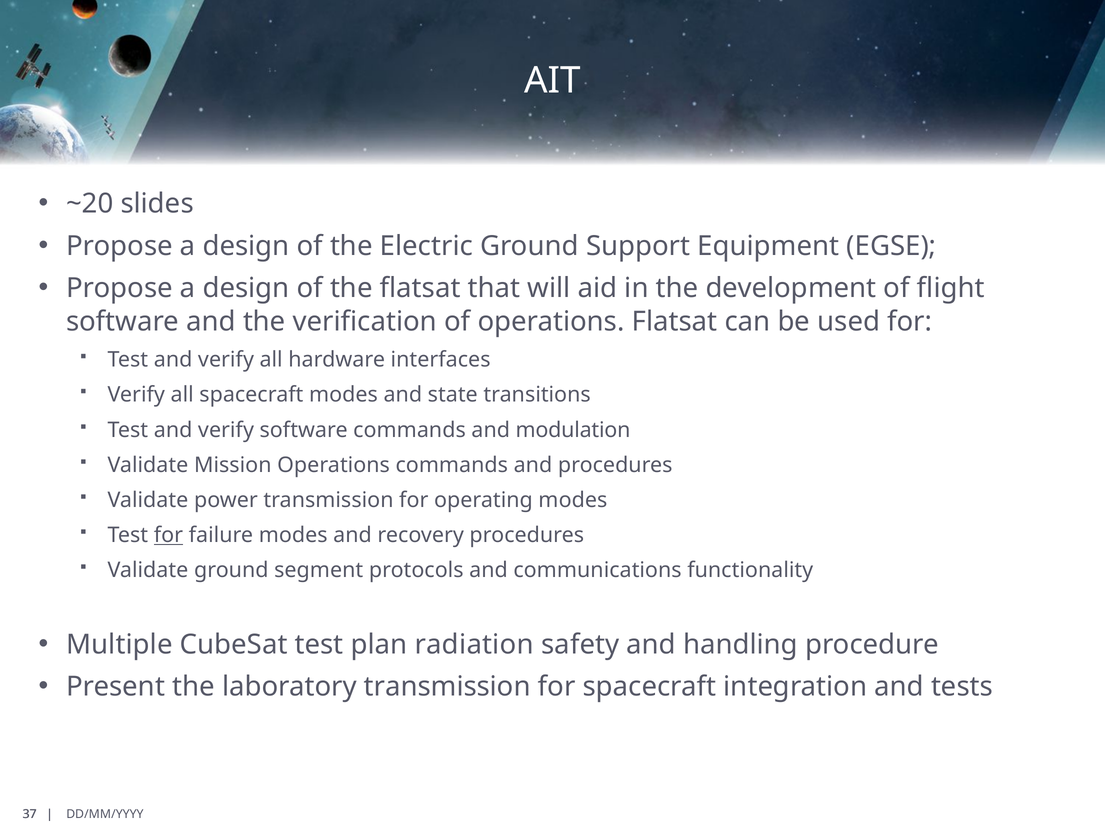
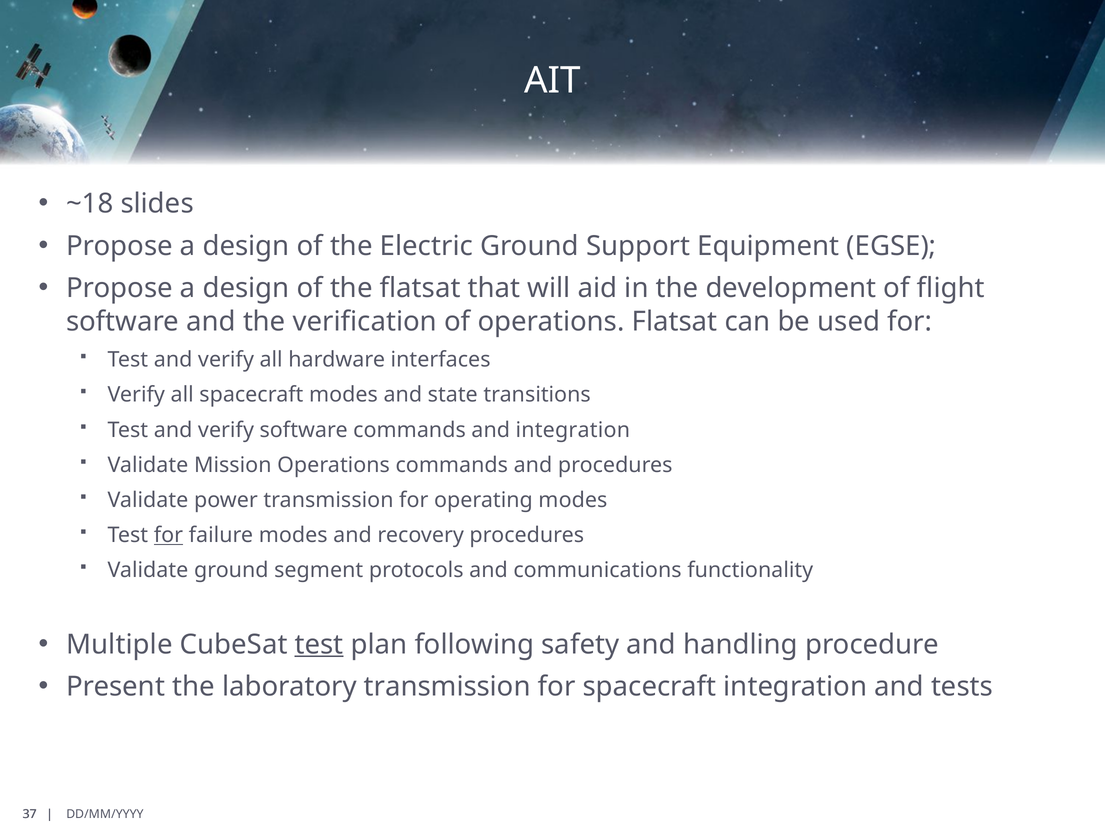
~20: ~20 -> ~18
and modulation: modulation -> integration
test at (319, 644) underline: none -> present
radiation: radiation -> following
